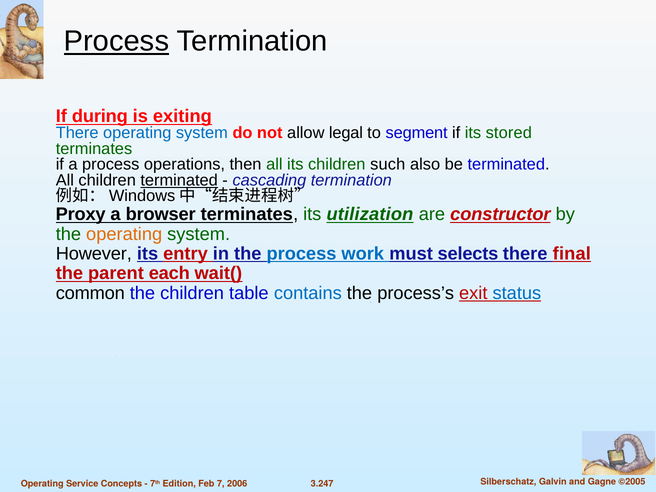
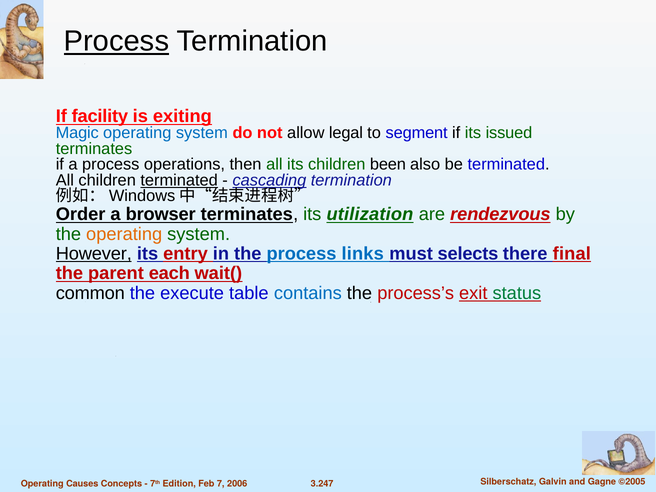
during: during -> facility
There at (77, 133): There -> Magic
stored: stored -> issued
such: such -> been
cascading underline: none -> present
Proxy: Proxy -> Order
constructor: constructor -> rendezvous
However underline: none -> present
work: work -> links
the children: children -> execute
process’s colour: black -> red
status colour: blue -> green
Service: Service -> Causes
